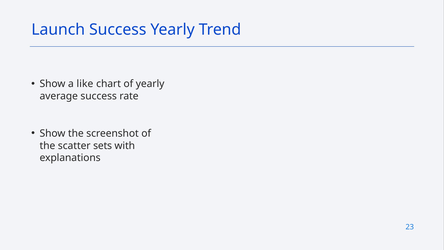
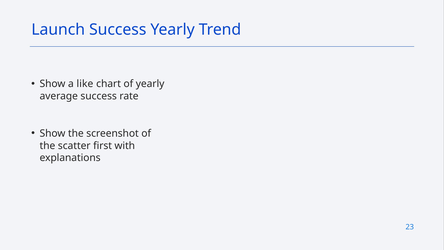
sets: sets -> first
